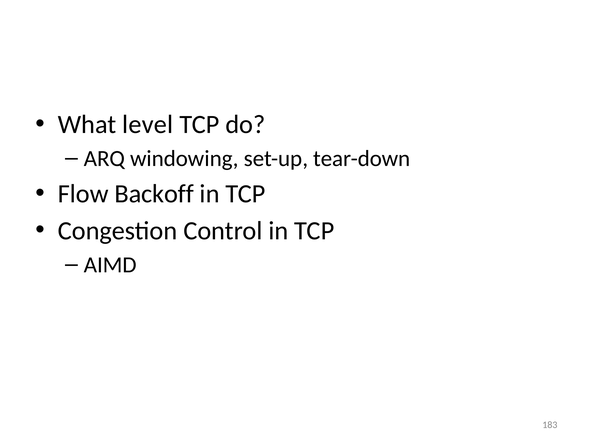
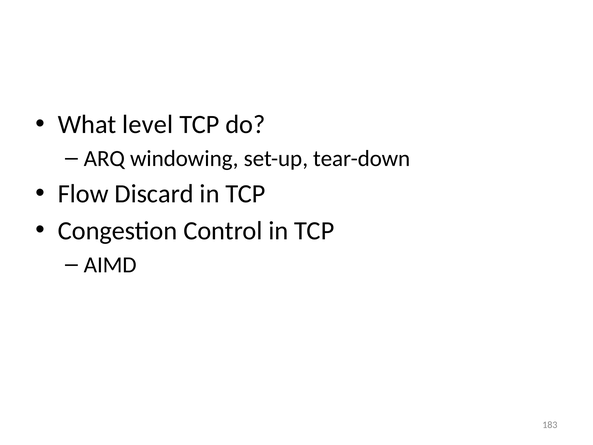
Backoff: Backoff -> Discard
